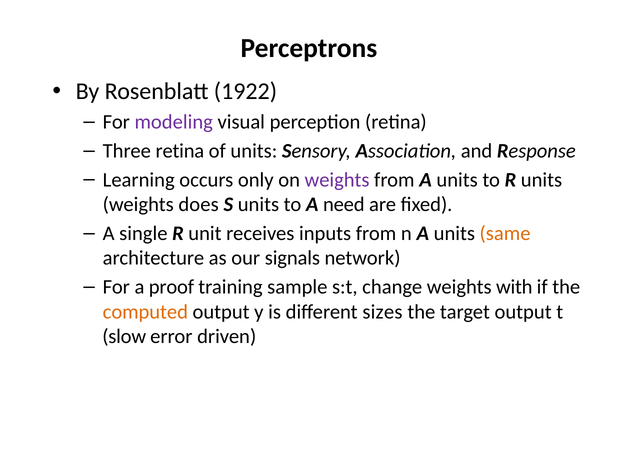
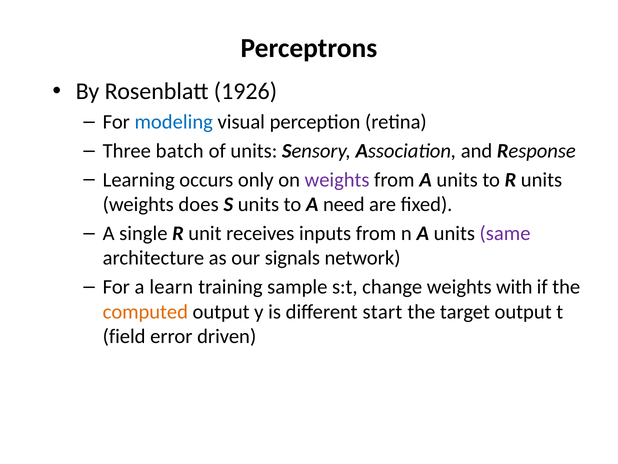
1922: 1922 -> 1926
modeling colour: purple -> blue
Three retina: retina -> batch
same colour: orange -> purple
proof: proof -> learn
sizes: sizes -> start
slow: slow -> field
